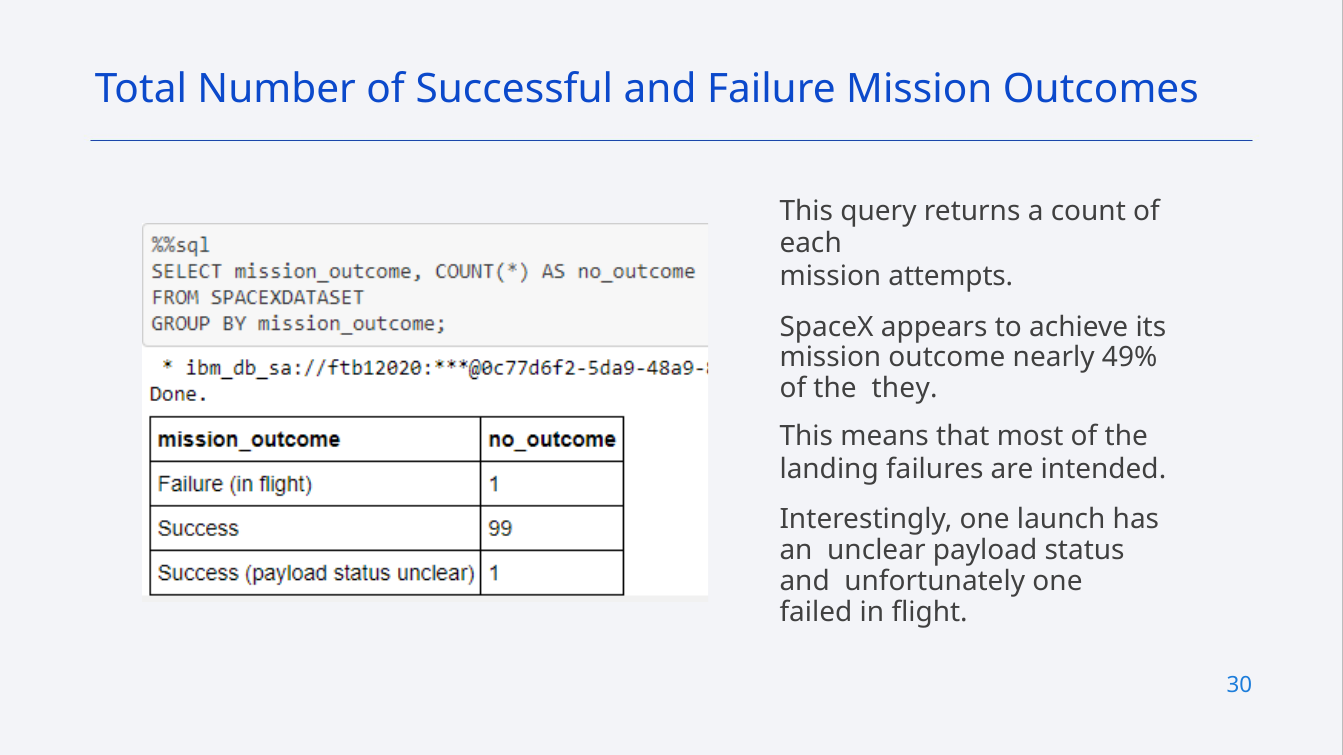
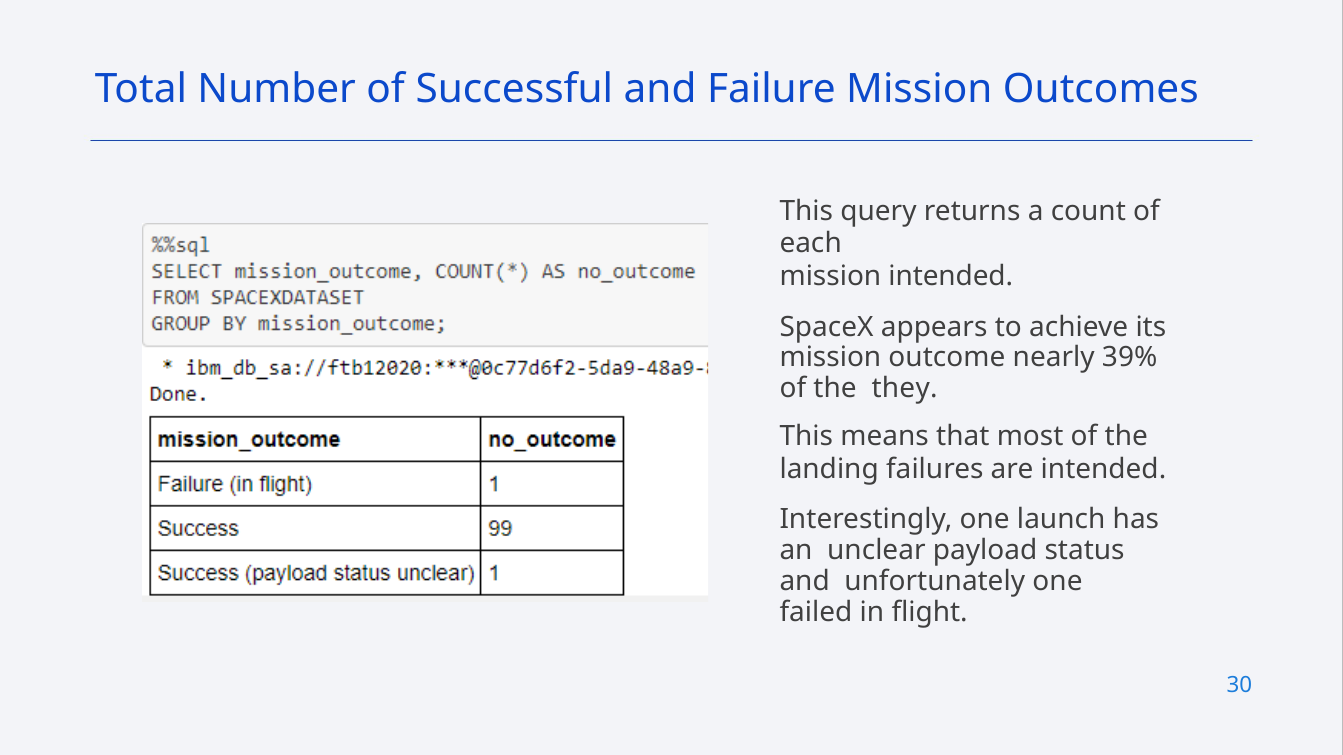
mission attempts: attempts -> intended
49%: 49% -> 39%
